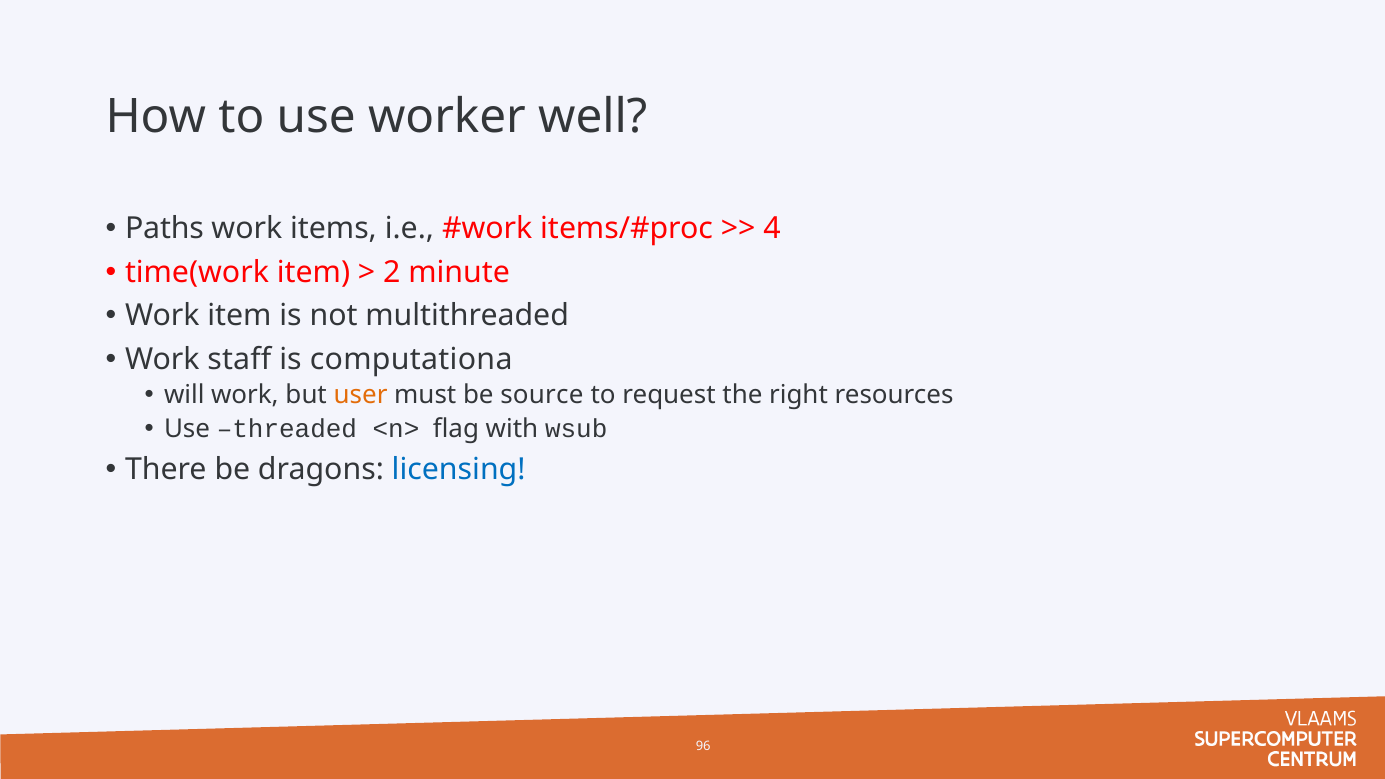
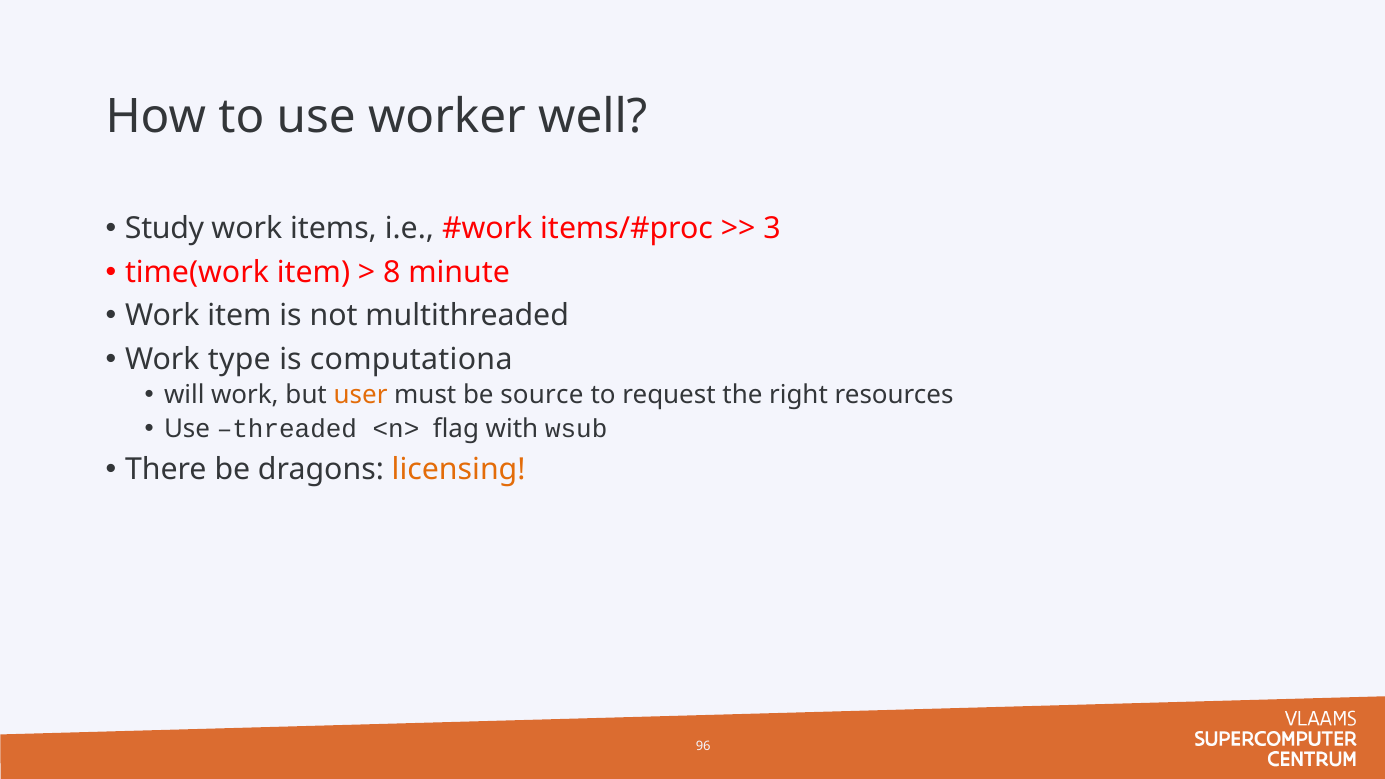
Paths: Paths -> Study
4: 4 -> 3
2: 2 -> 8
staff: staff -> type
licensing colour: blue -> orange
